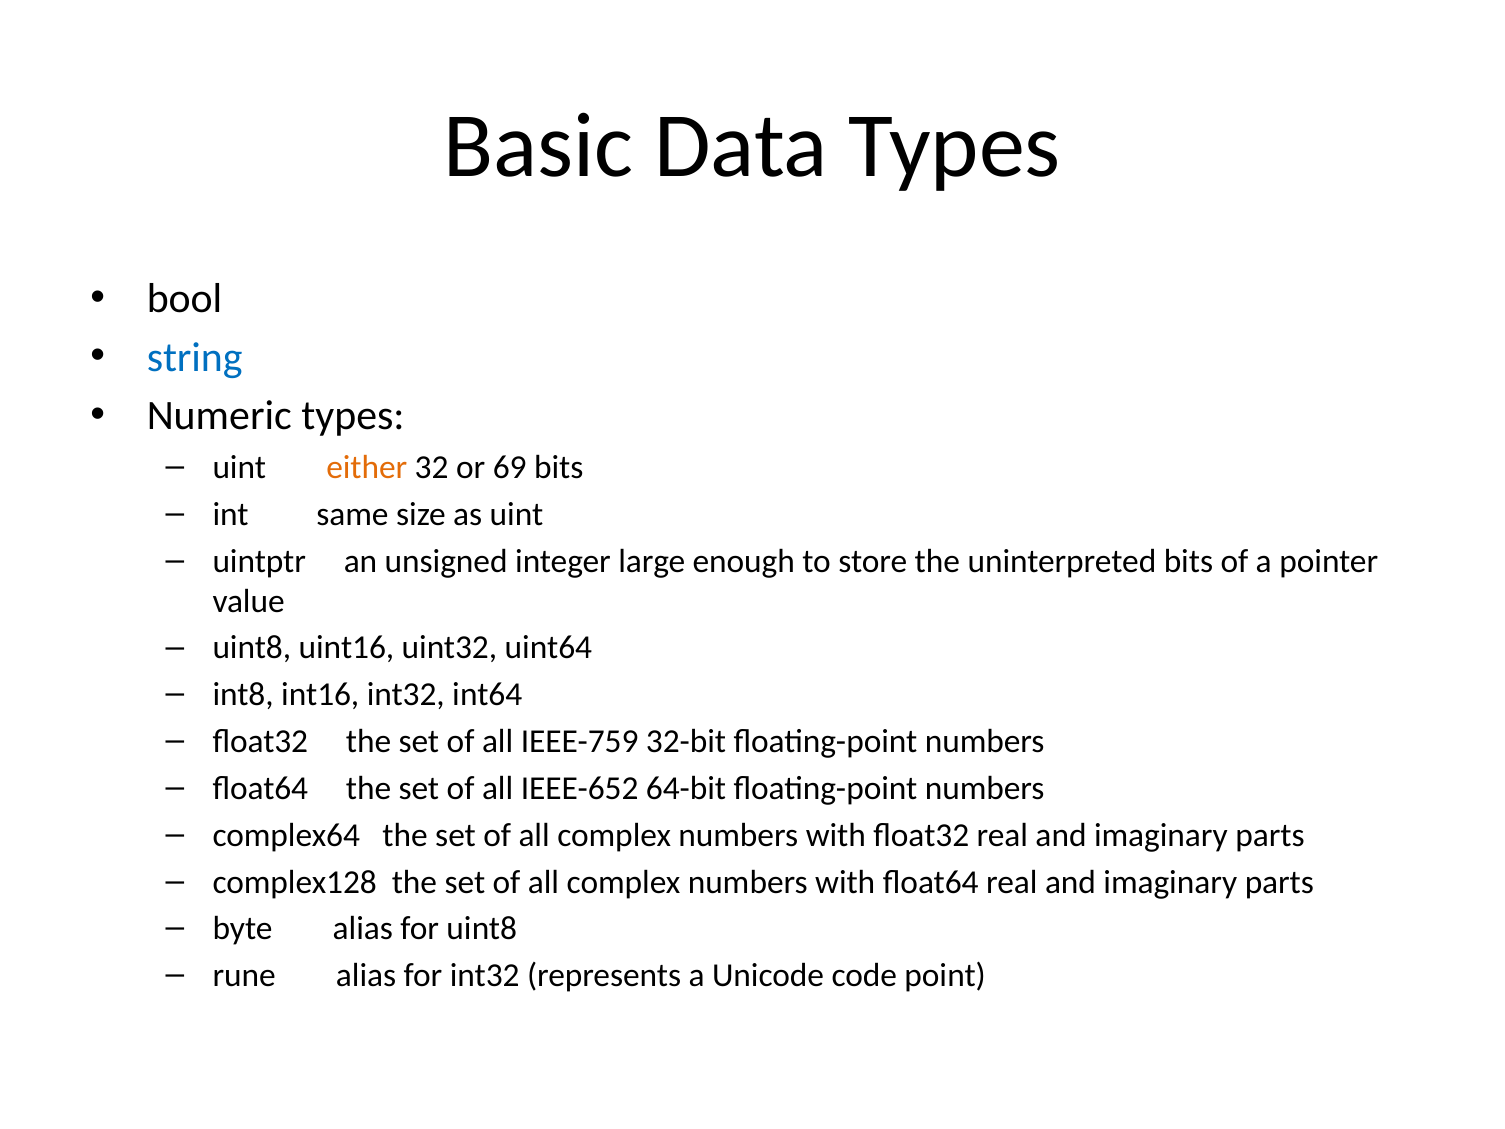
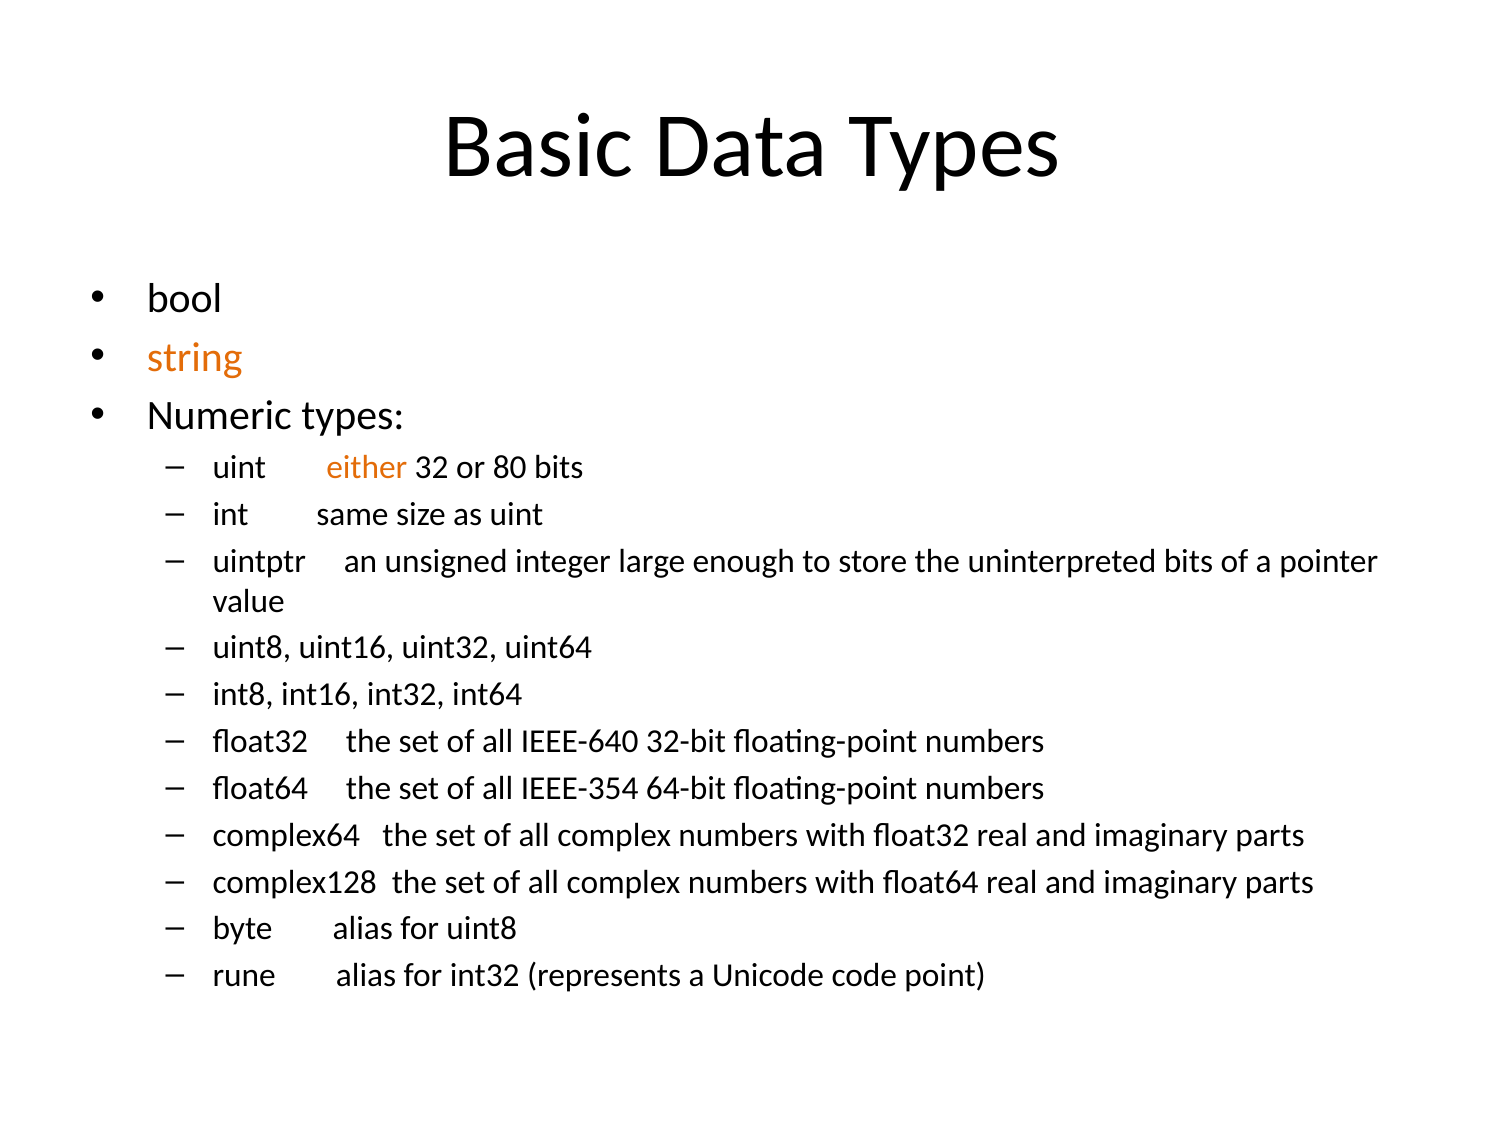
string colour: blue -> orange
69: 69 -> 80
IEEE-759: IEEE-759 -> IEEE-640
IEEE-652: IEEE-652 -> IEEE-354
